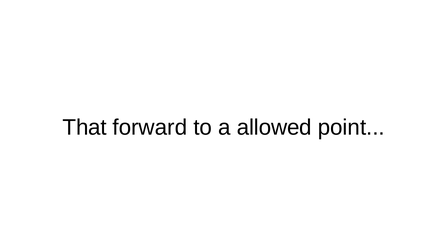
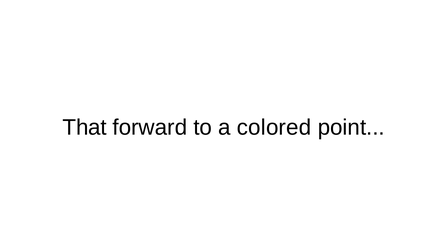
allowed: allowed -> colored
